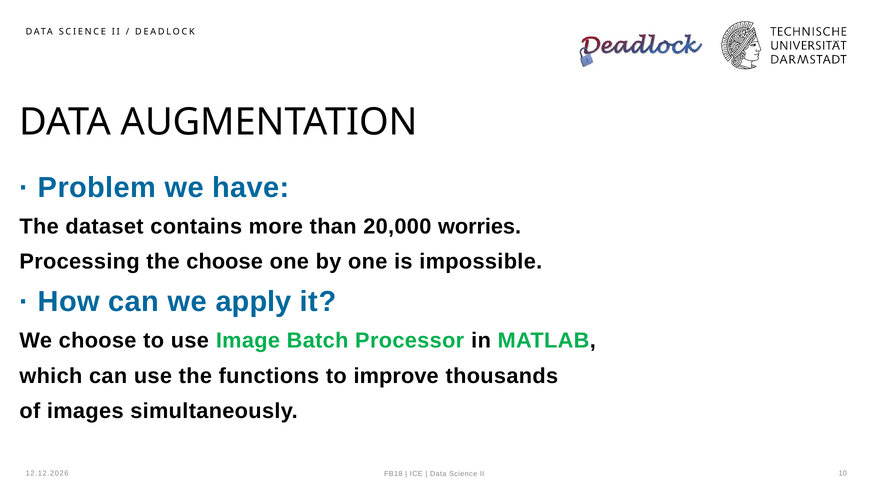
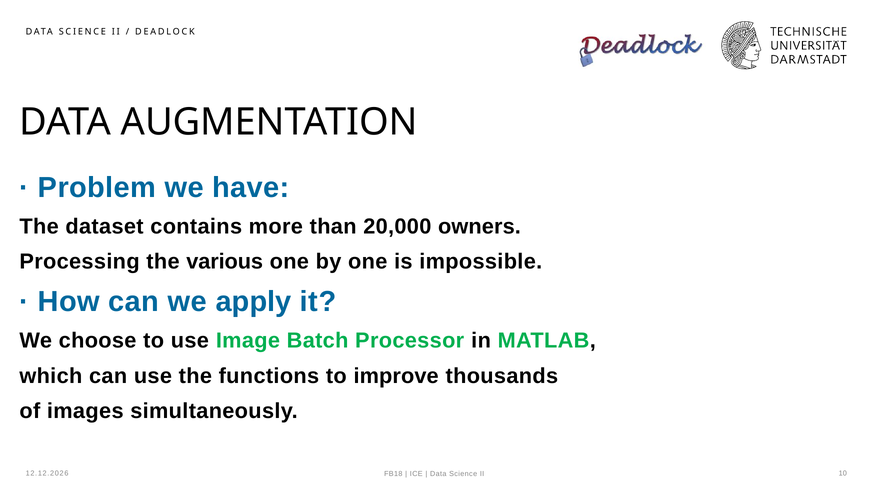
worries: worries -> owners
the choose: choose -> various
